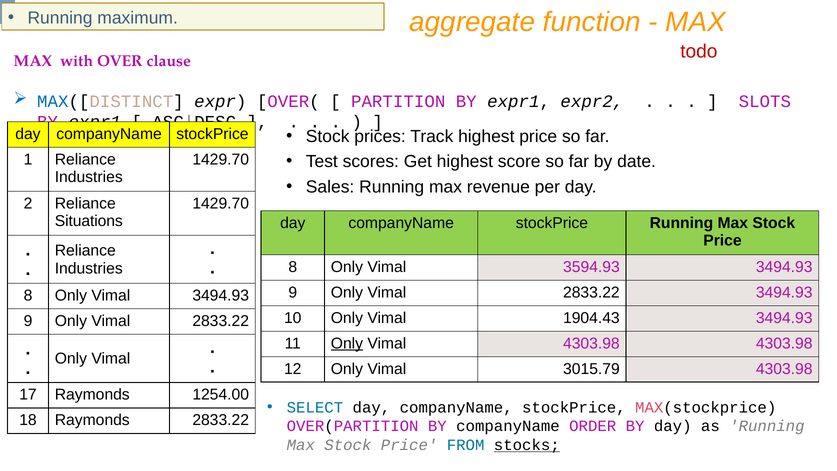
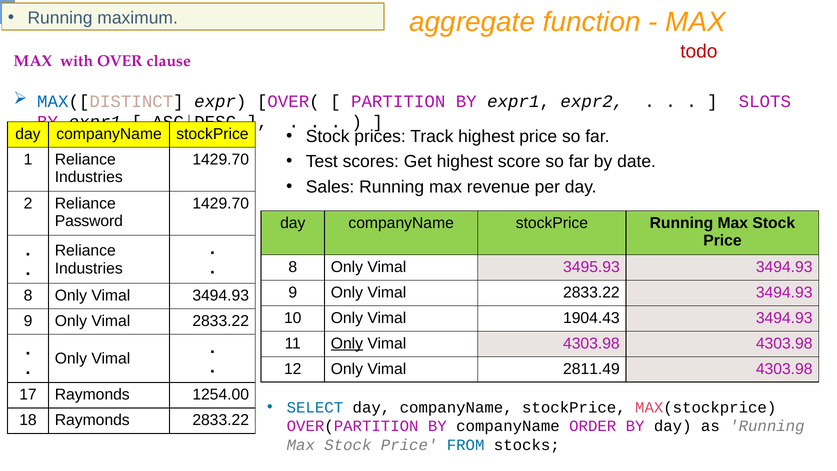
Situations: Situations -> Password
3594.93: 3594.93 -> 3495.93
3015.79: 3015.79 -> 2811.49
stocks underline: present -> none
